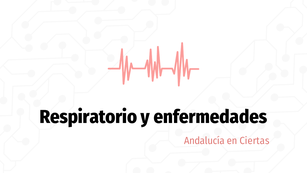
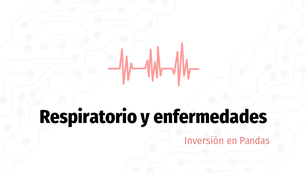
Andalucía: Andalucía -> Inversión
Ciertas: Ciertas -> Pandas
